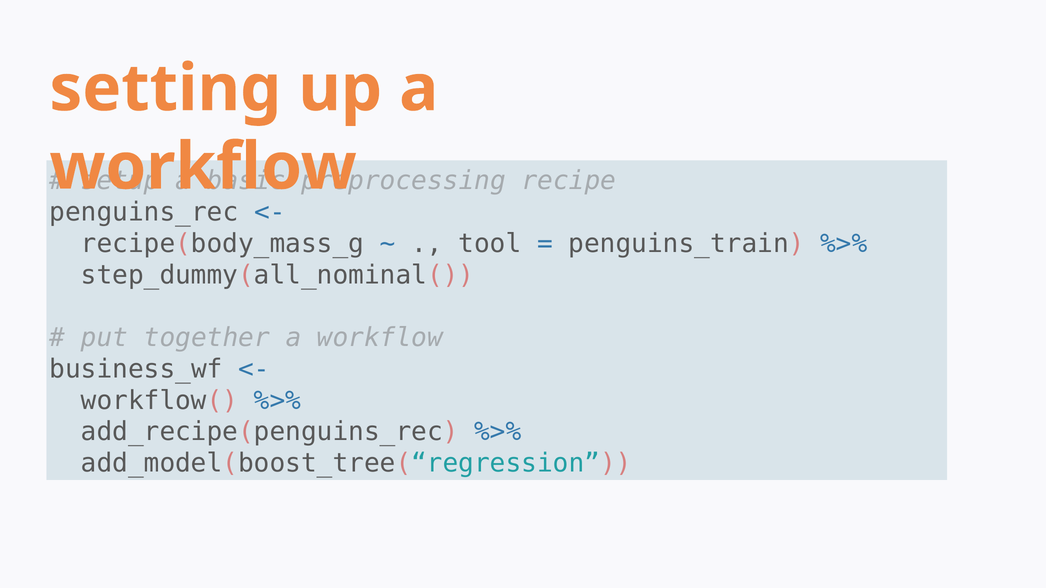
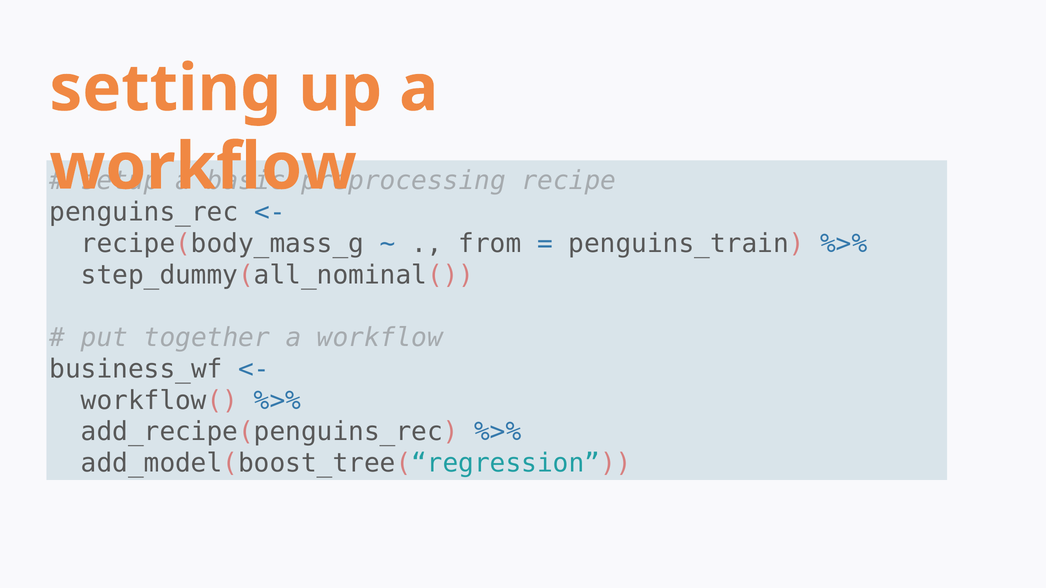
tool: tool -> from
